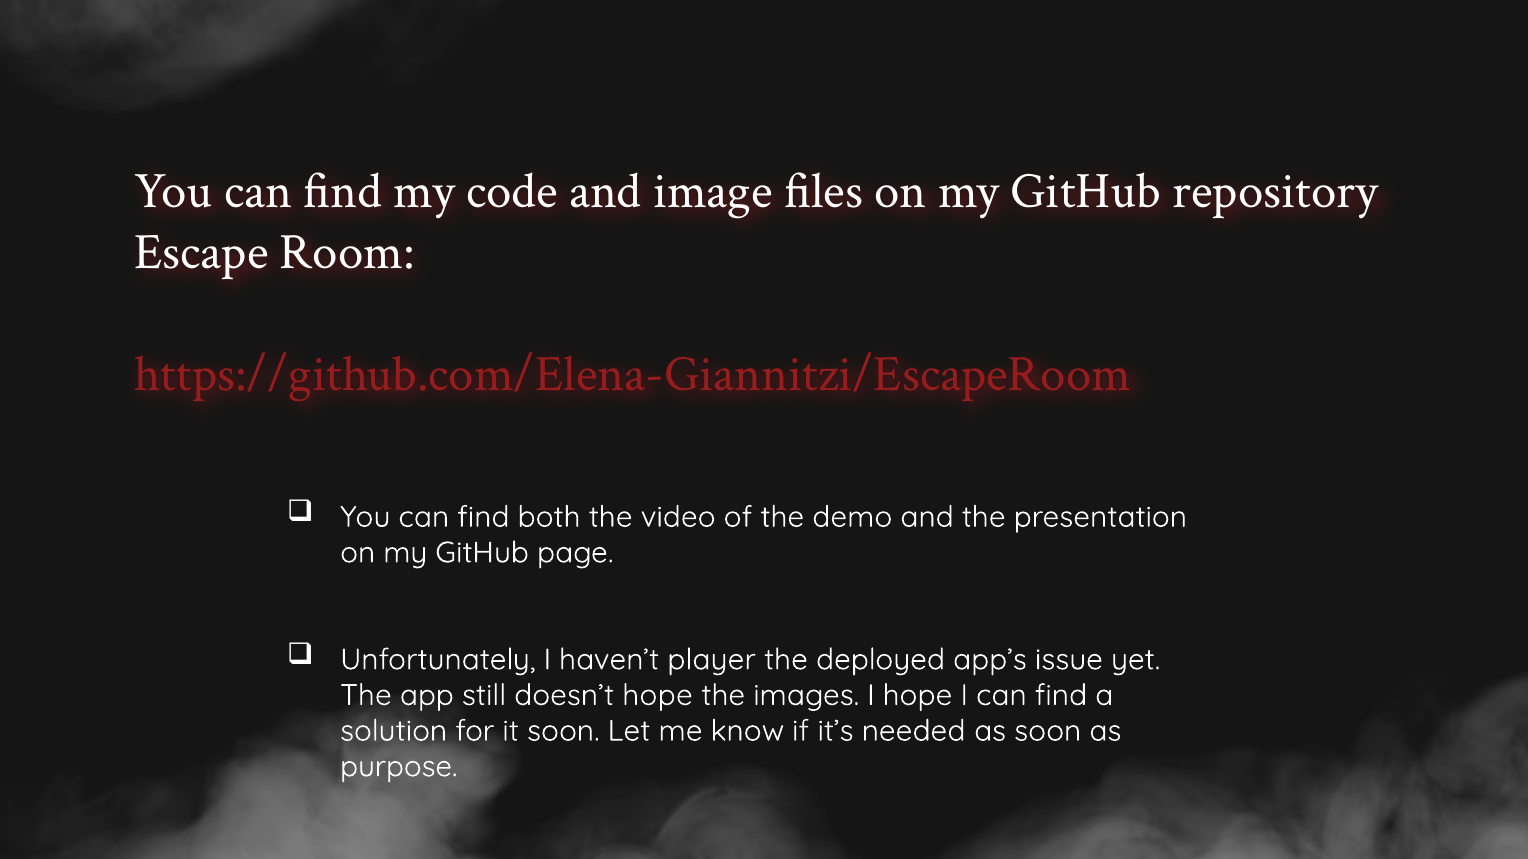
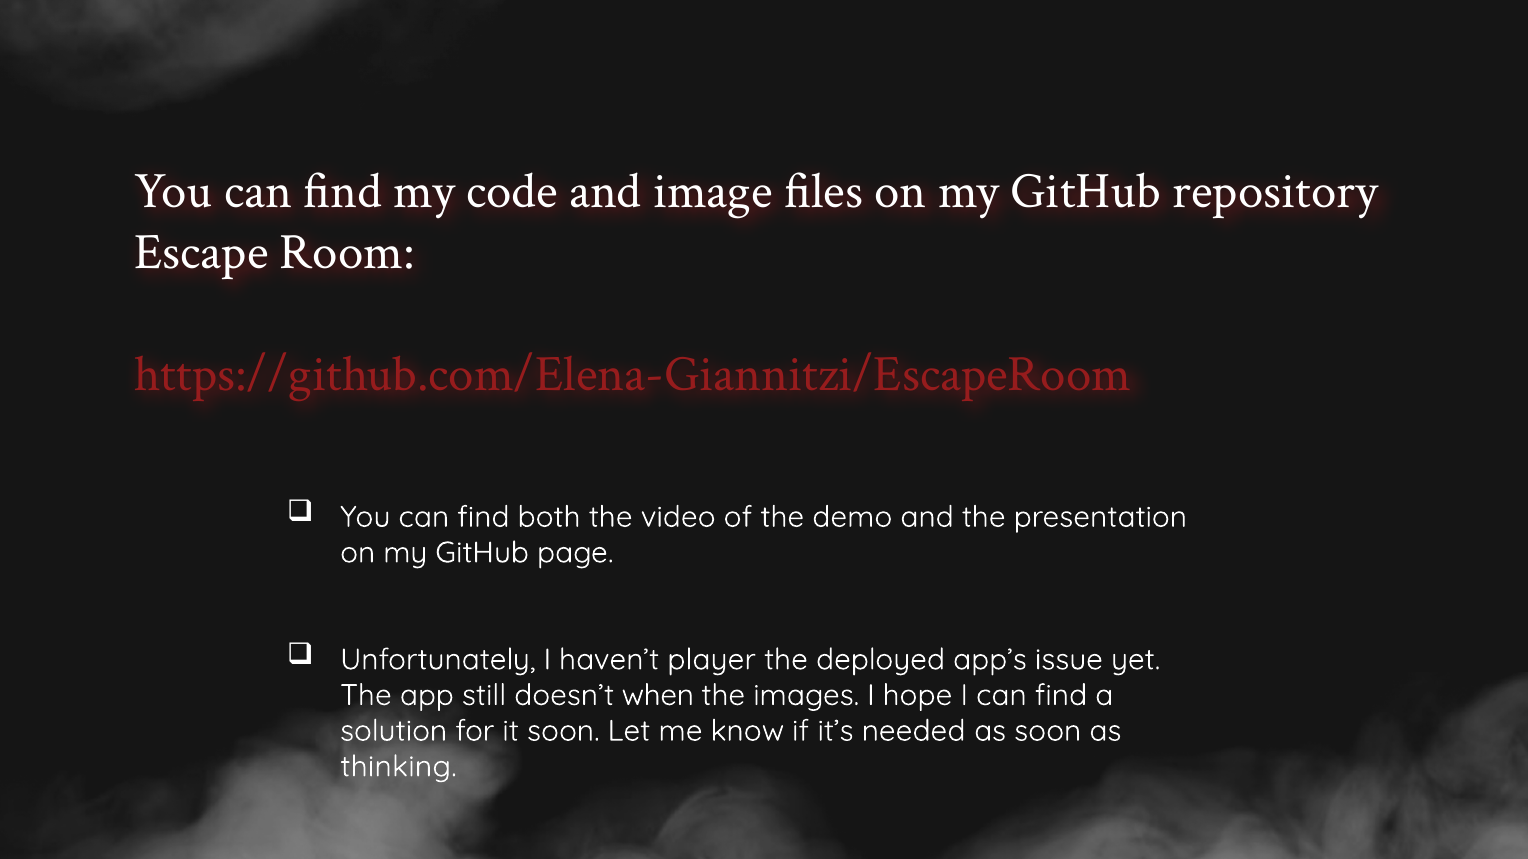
doesn’t hope: hope -> when
purpose: purpose -> thinking
